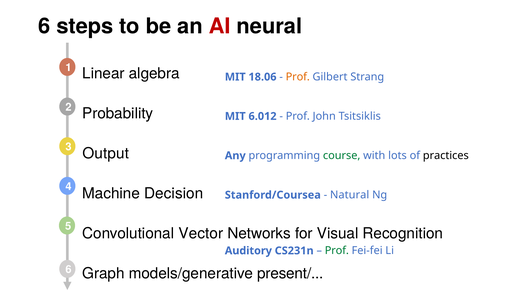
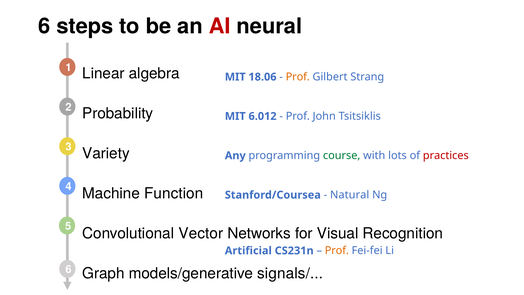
Output: Output -> Variety
practices colour: black -> red
Decision: Decision -> Function
Auditory: Auditory -> Artificial
Prof at (337, 250) colour: green -> orange
present/: present/ -> signals/
